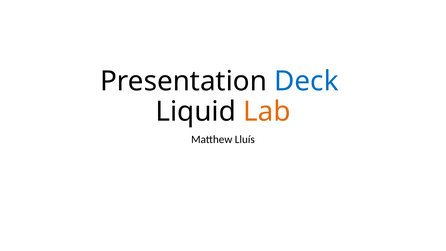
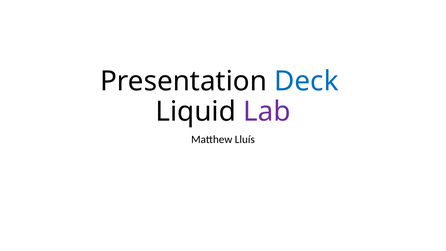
Lab colour: orange -> purple
